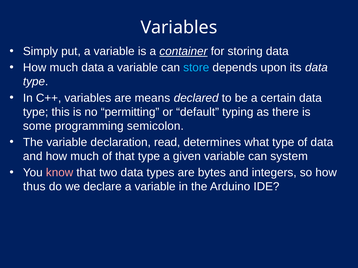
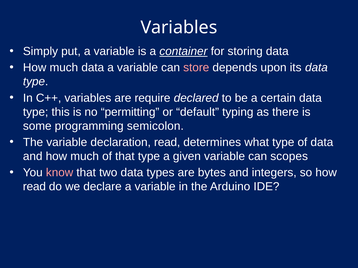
store colour: light blue -> pink
means: means -> require
system: system -> scopes
thus at (34, 187): thus -> read
